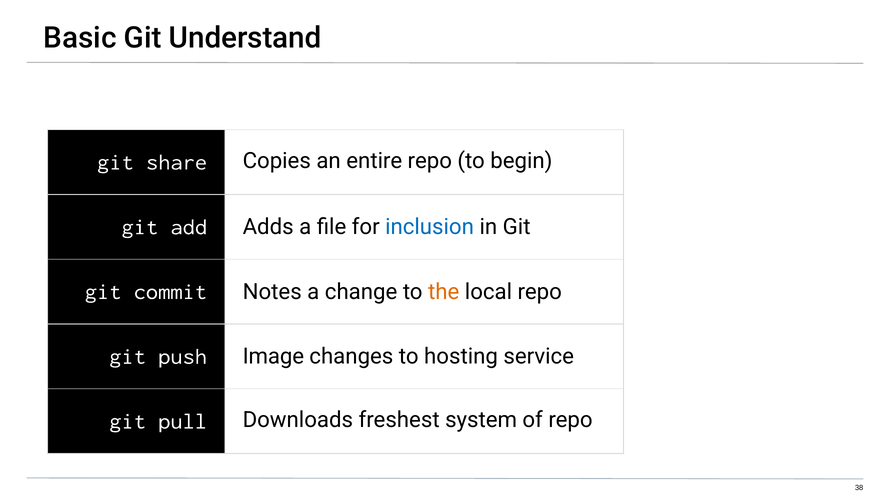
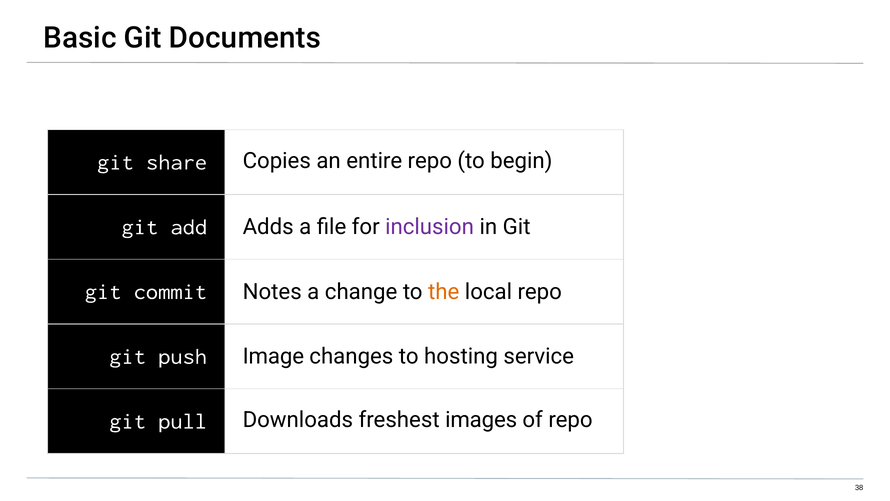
Understand: Understand -> Documents
inclusion colour: blue -> purple
system: system -> images
